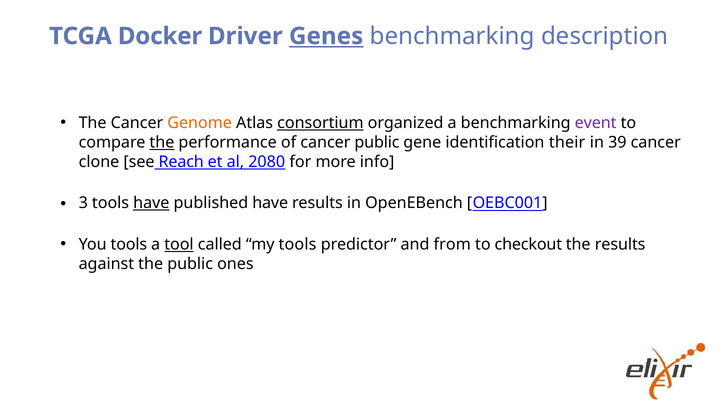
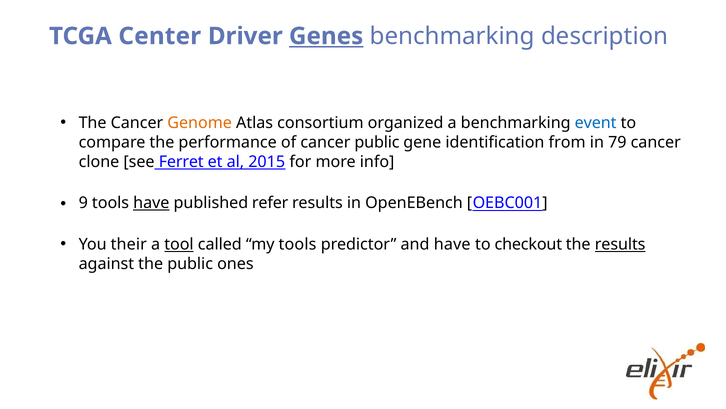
Docker: Docker -> Center
consortium underline: present -> none
event colour: purple -> blue
the at (162, 142) underline: present -> none
their: their -> from
39: 39 -> 79
Reach: Reach -> Ferret
2080: 2080 -> 2015
3: 3 -> 9
published have: have -> refer
You tools: tools -> their
and from: from -> have
results at (620, 244) underline: none -> present
